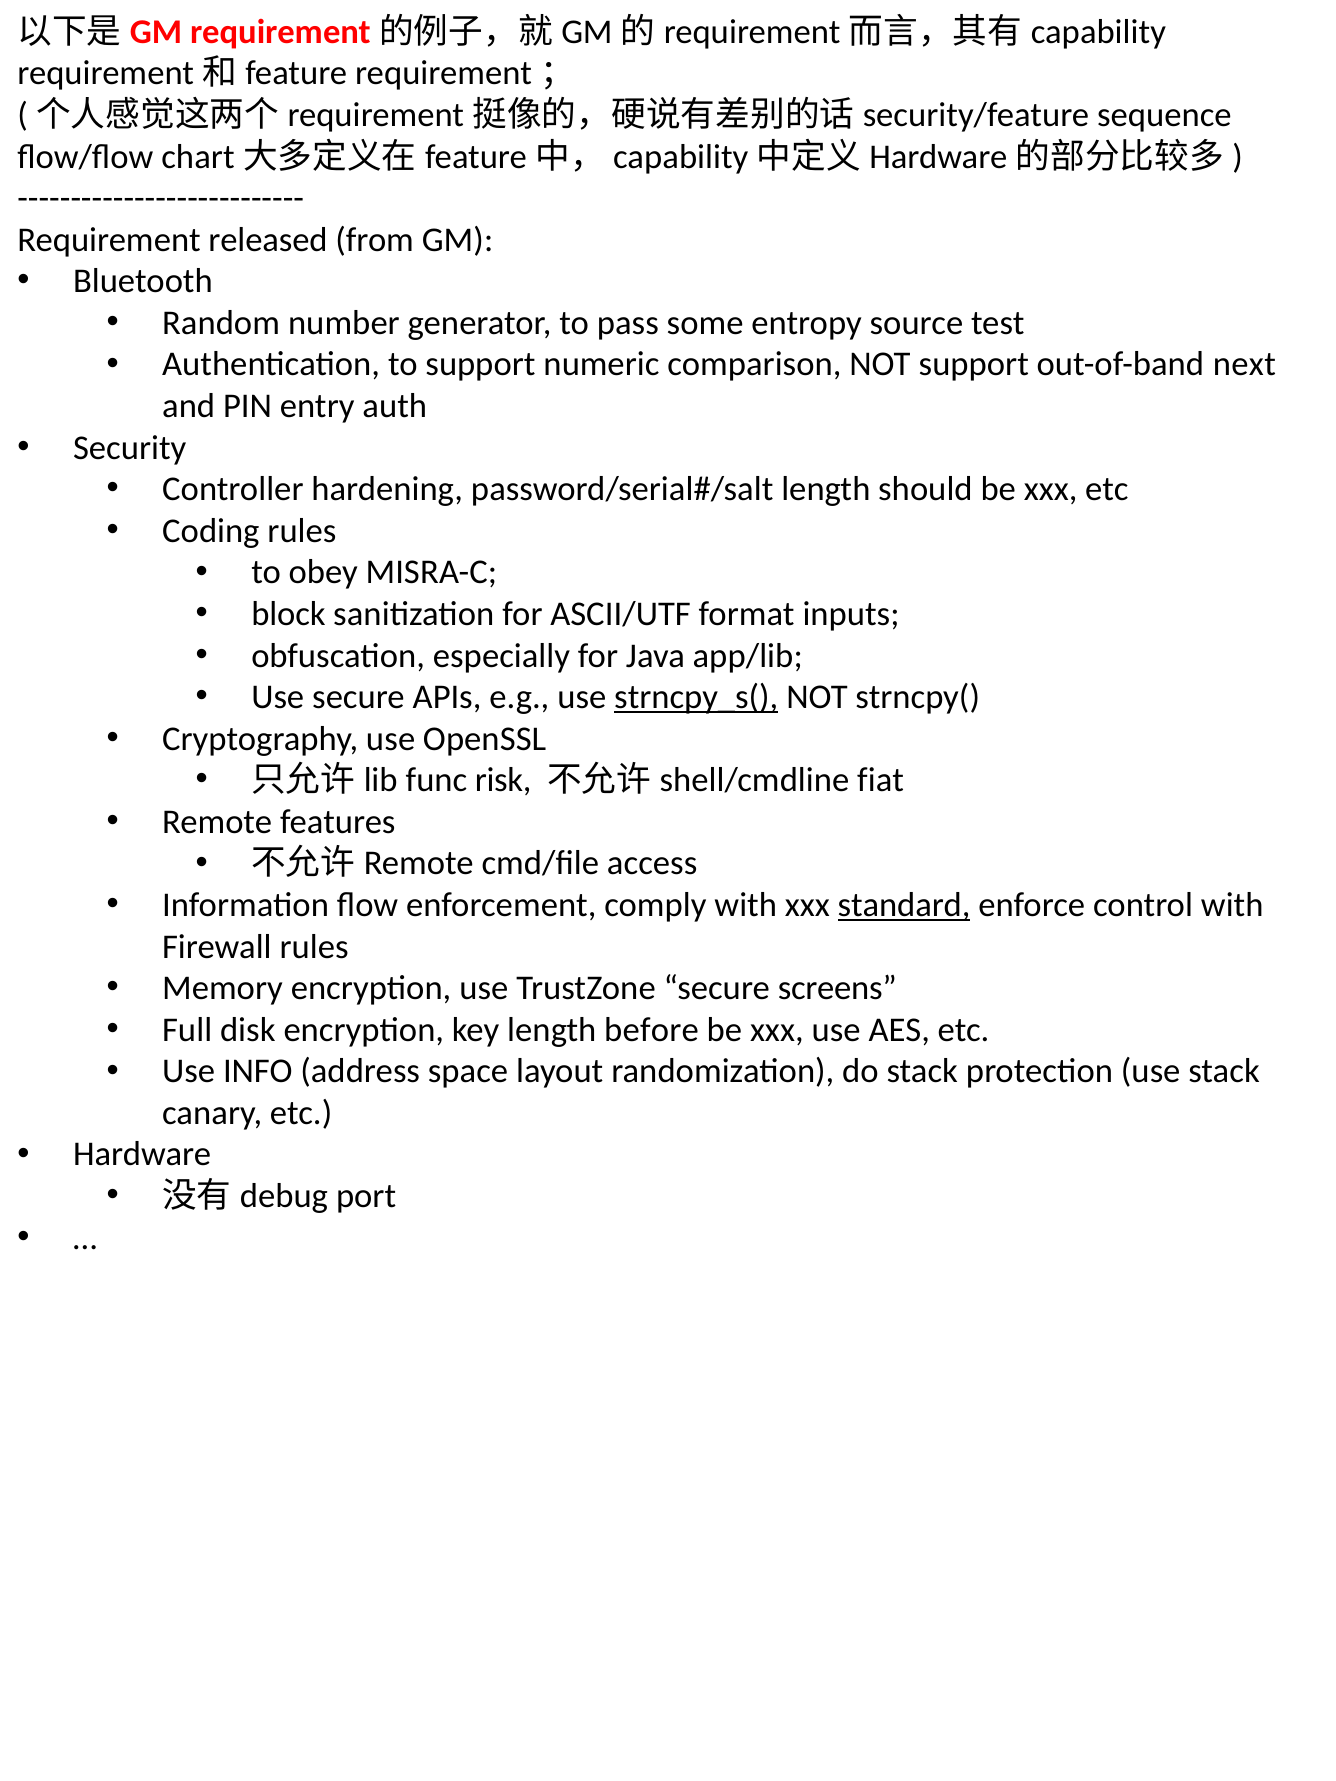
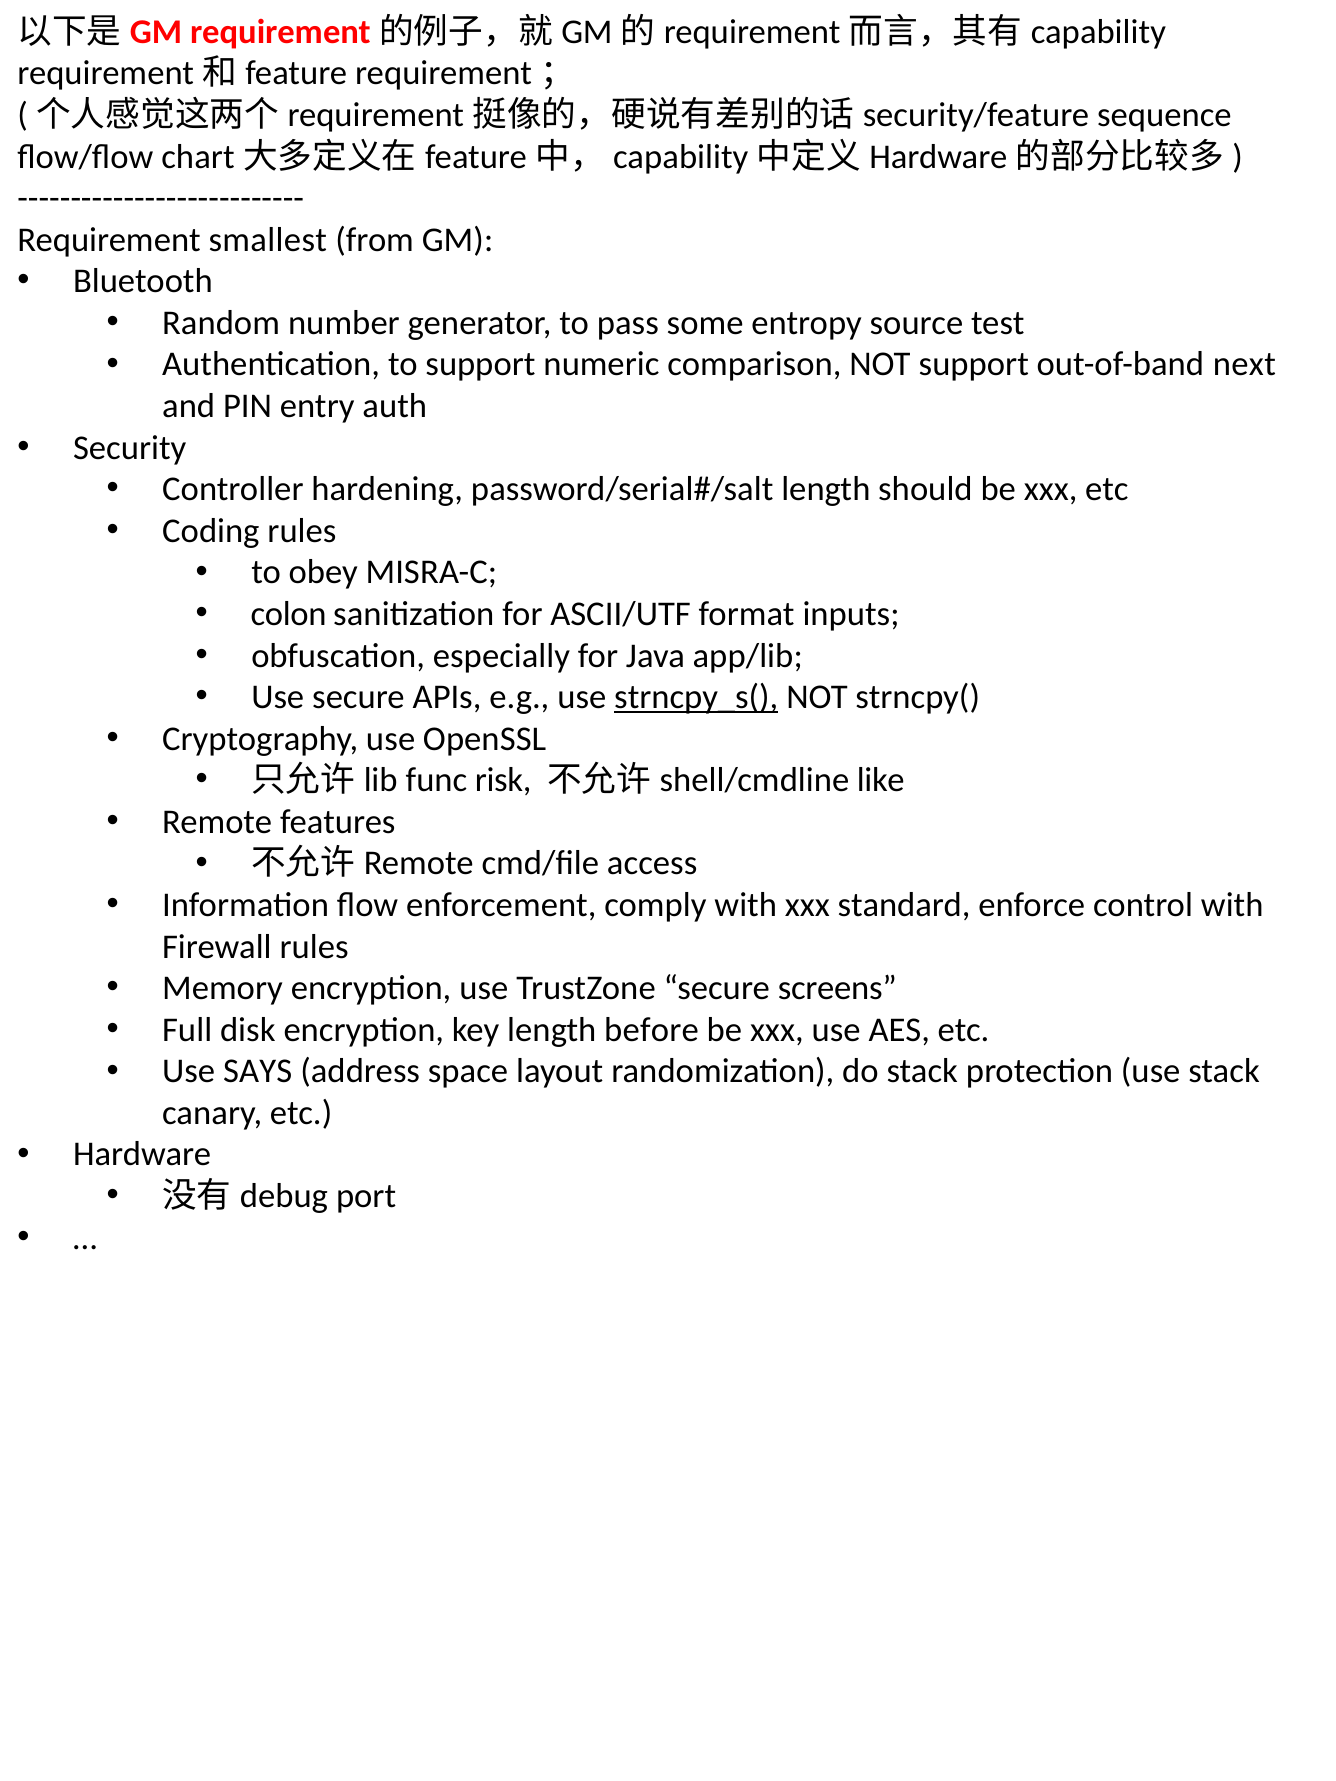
released: released -> smallest
block: block -> colon
fiat: fiat -> like
standard underline: present -> none
INFO: INFO -> SAYS
